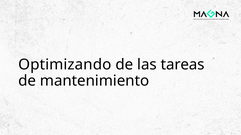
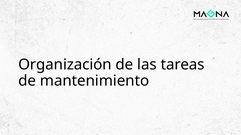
Optimizando: Optimizando -> Organización
